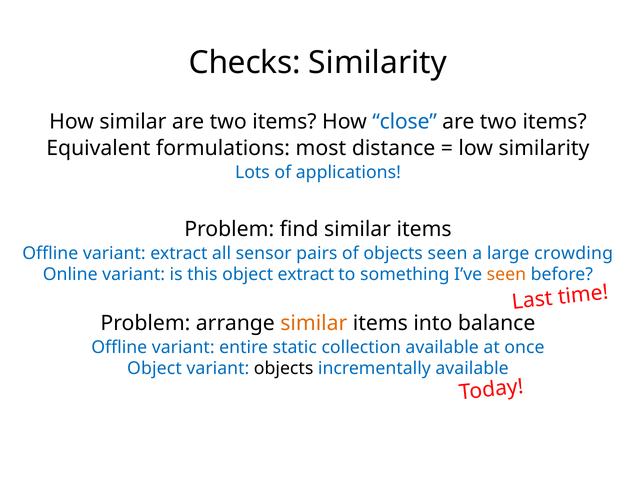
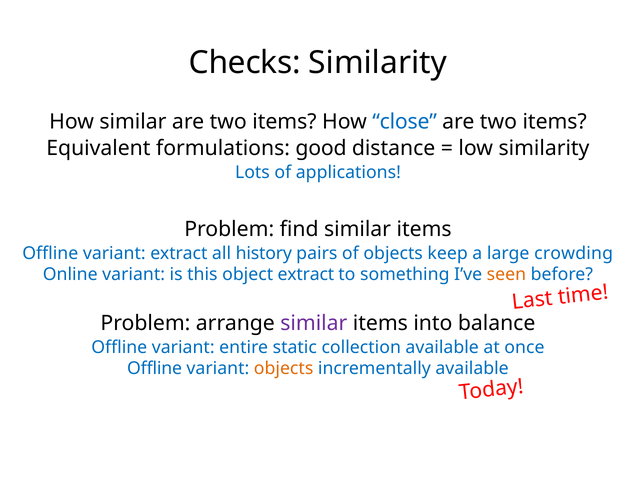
most: most -> good
sensor: sensor -> history
objects seen: seen -> keep
similar at (314, 323) colour: orange -> purple
Object at (154, 369): Object -> Offline
objects at (284, 369) colour: black -> orange
